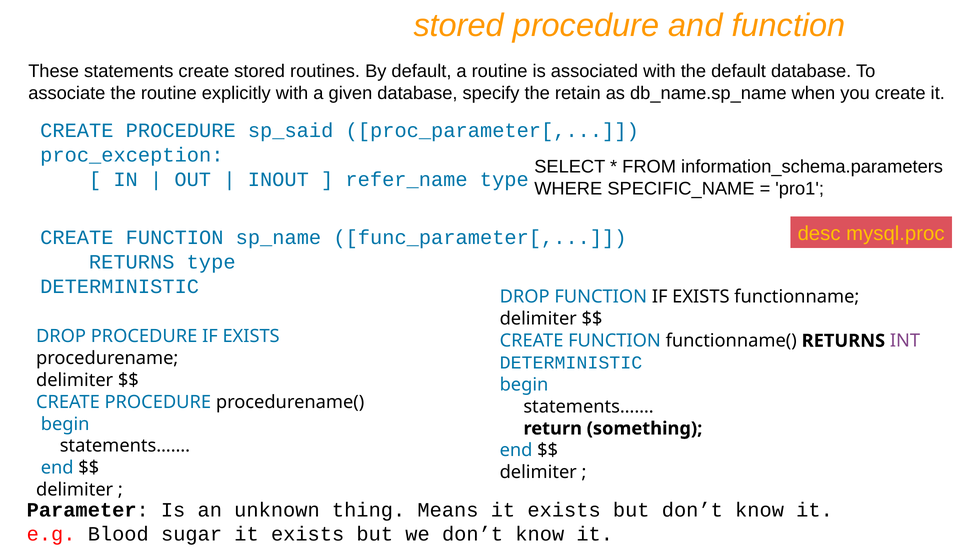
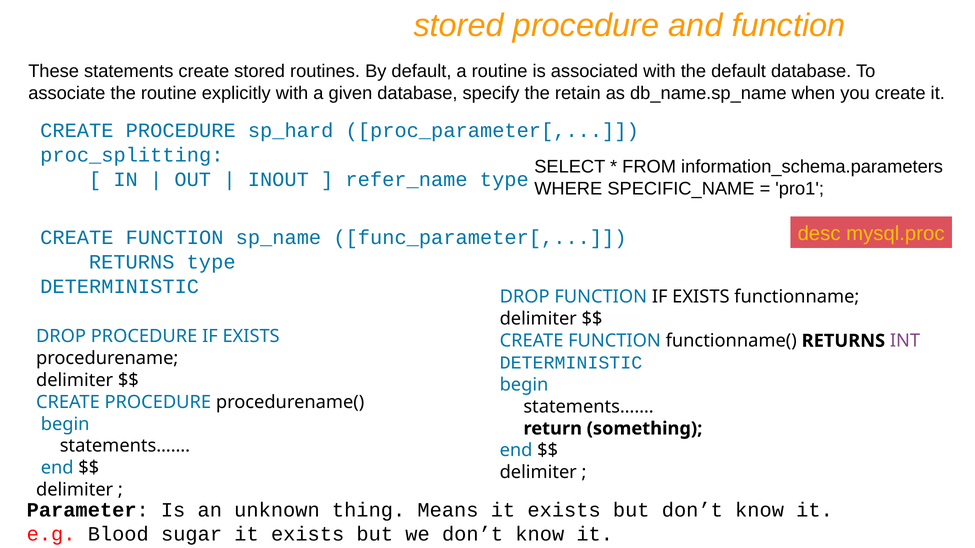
sp_said: sp_said -> sp_hard
proc_exception: proc_exception -> proc_splitting
